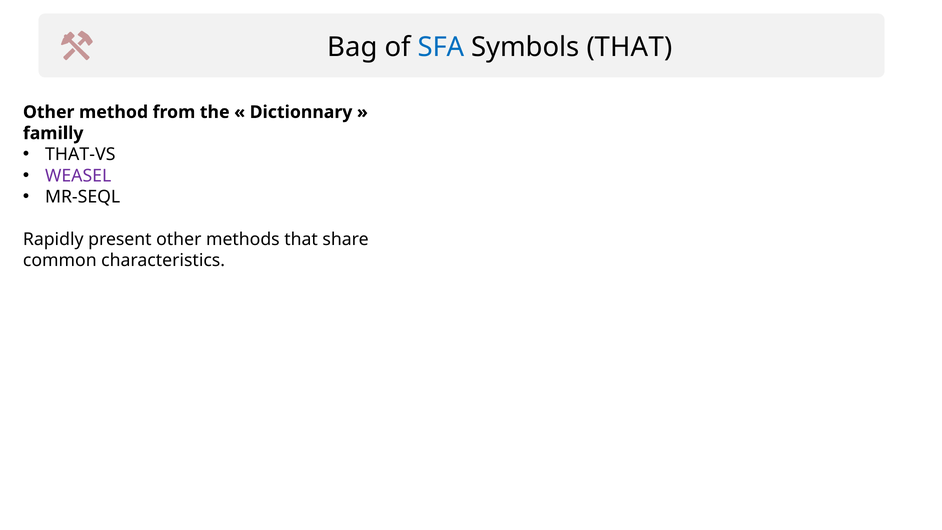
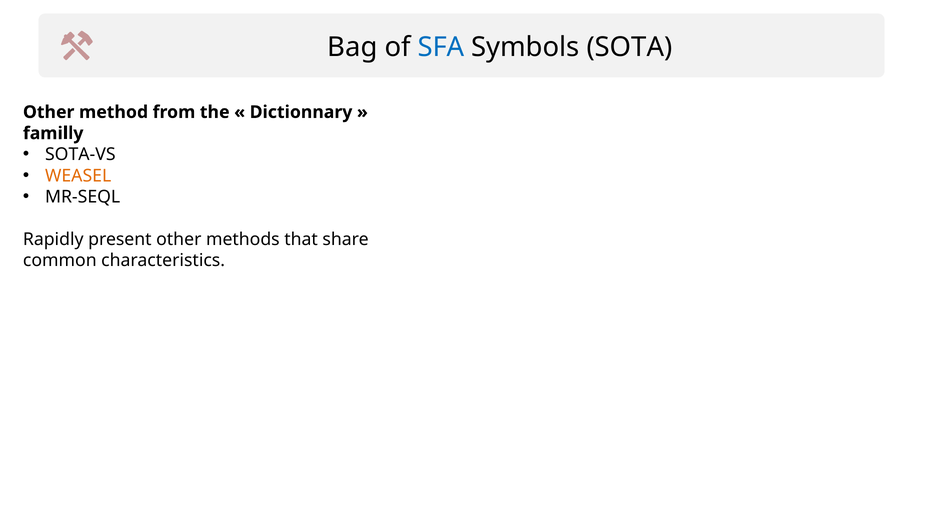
Symbols THAT: THAT -> SOTA
THAT-VS: THAT-VS -> SOTA-VS
WEASEL colour: purple -> orange
